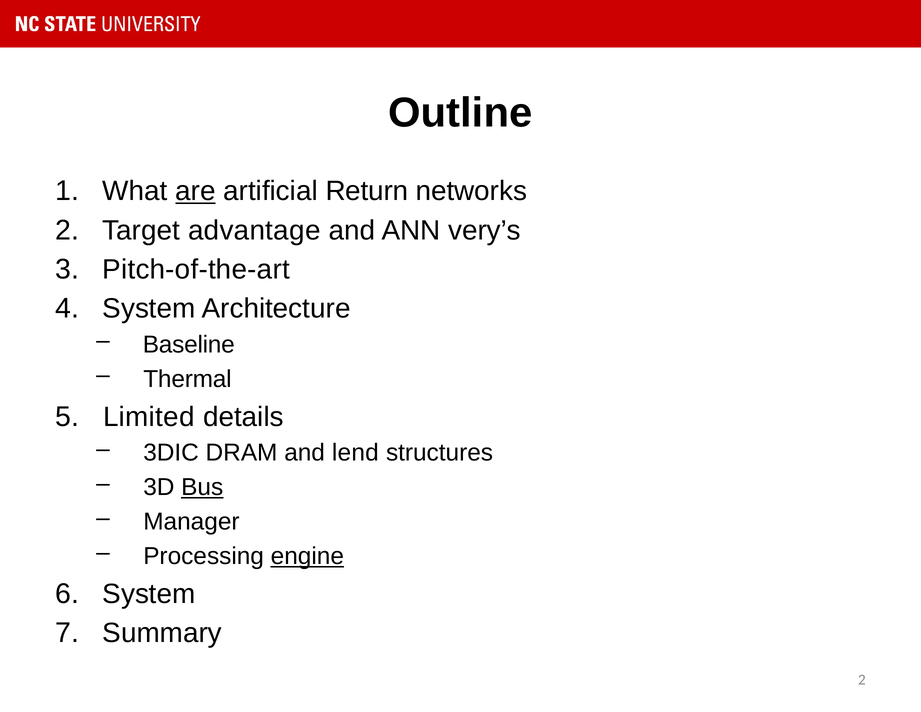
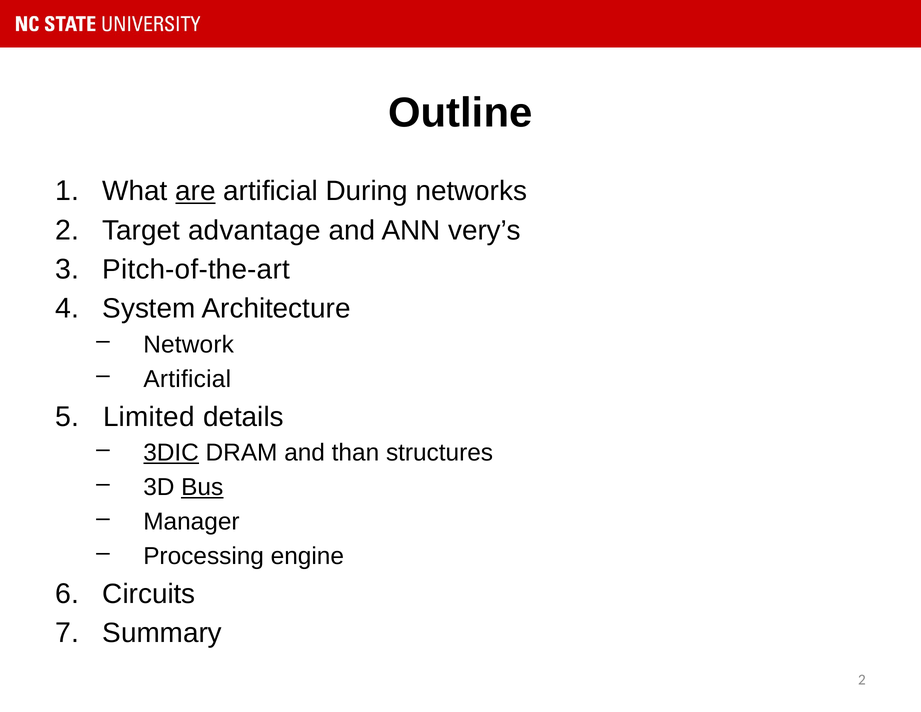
Return: Return -> During
Baseline: Baseline -> Network
Thermal at (187, 379): Thermal -> Artificial
3DIC underline: none -> present
lend: lend -> than
engine underline: present -> none
System at (149, 594): System -> Circuits
